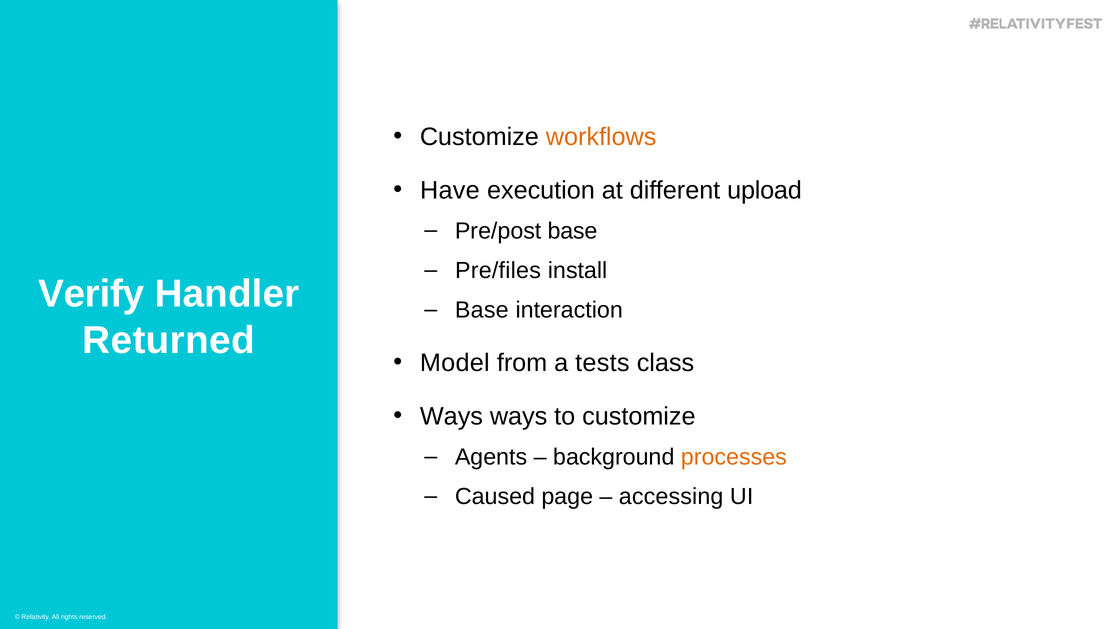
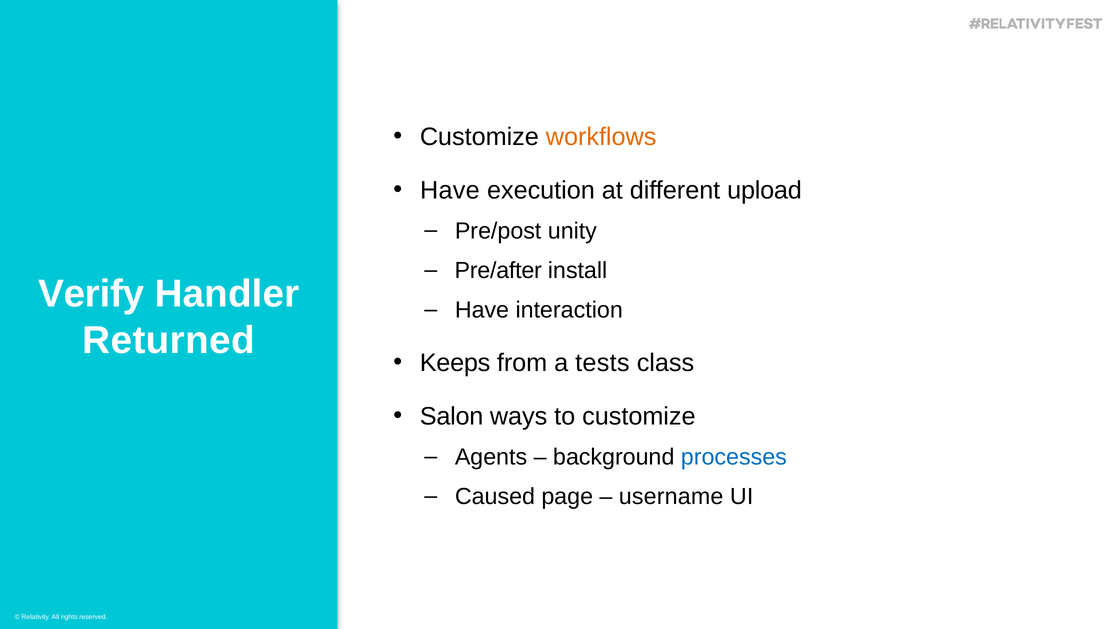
Pre/post base: base -> unity
Pre/files: Pre/files -> Pre/after
Base at (482, 310): Base -> Have
Model: Model -> Keeps
Ways at (451, 416): Ways -> Salon
processes colour: orange -> blue
accessing: accessing -> username
